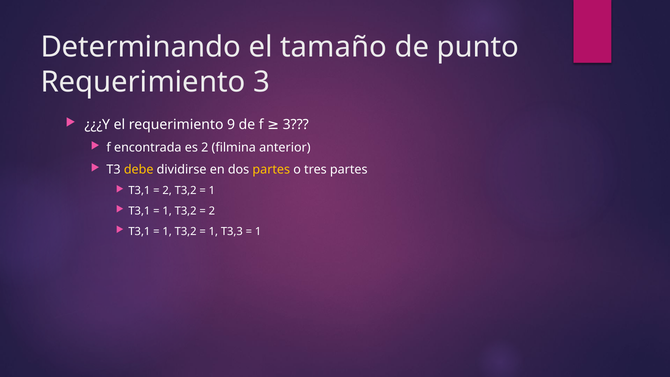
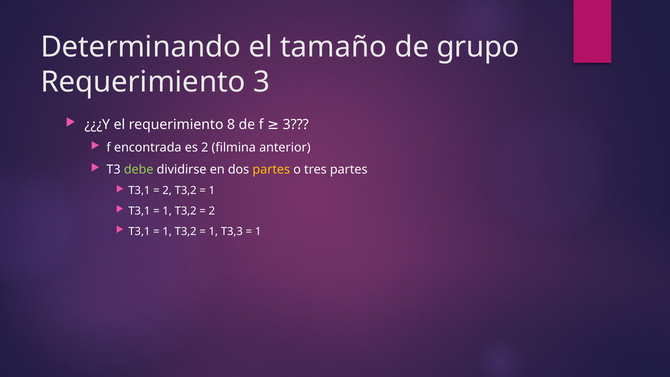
punto: punto -> grupo
9: 9 -> 8
debe colour: yellow -> light green
